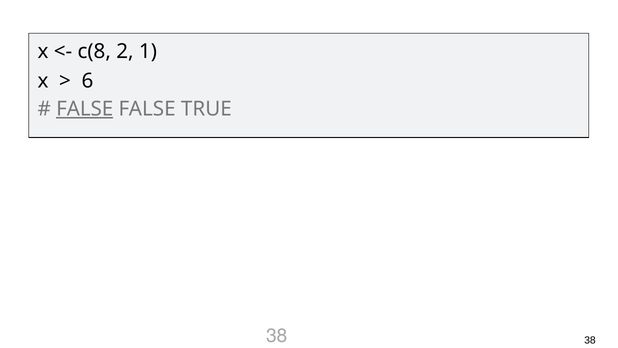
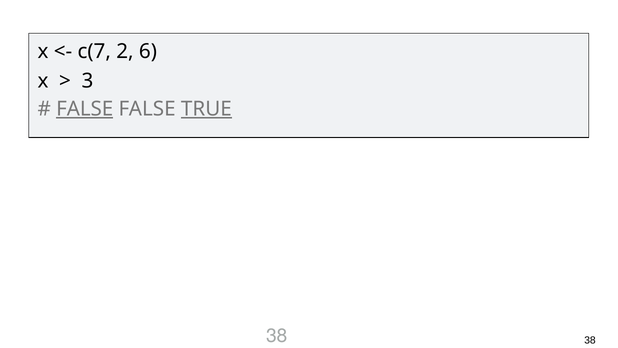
c(8: c(8 -> c(7
1: 1 -> 6
6 at (87, 81): 6 -> 3
TRUE underline: none -> present
